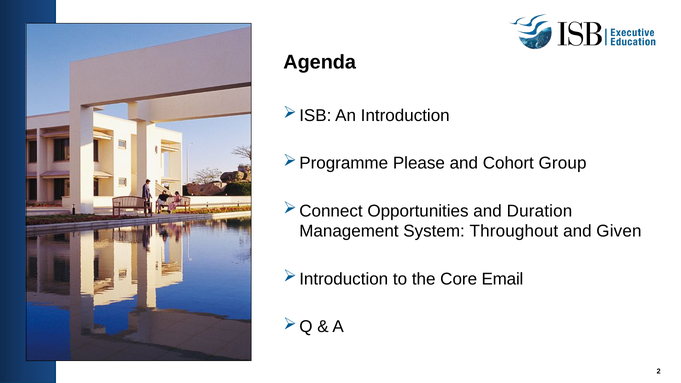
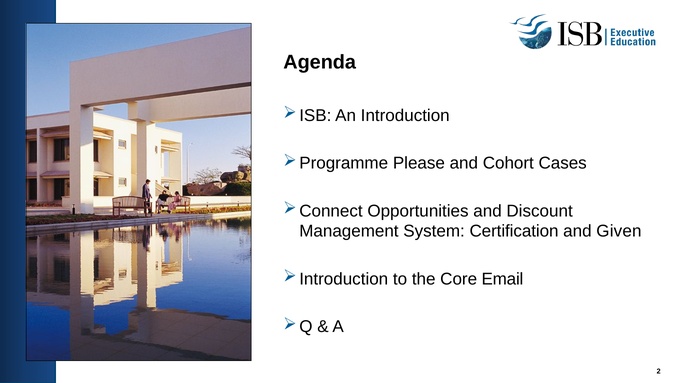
Group: Group -> Cases
Duration: Duration -> Discount
Throughout: Throughout -> Certification
